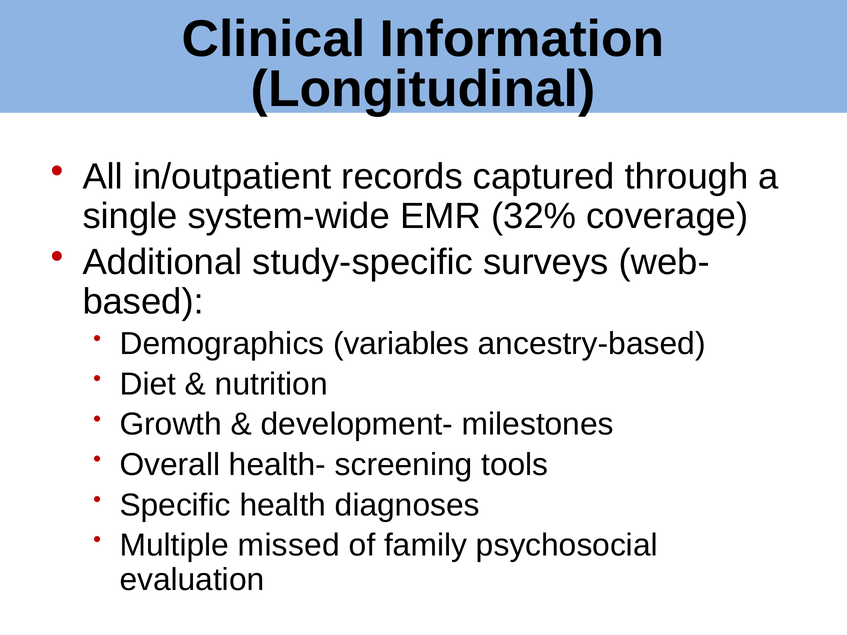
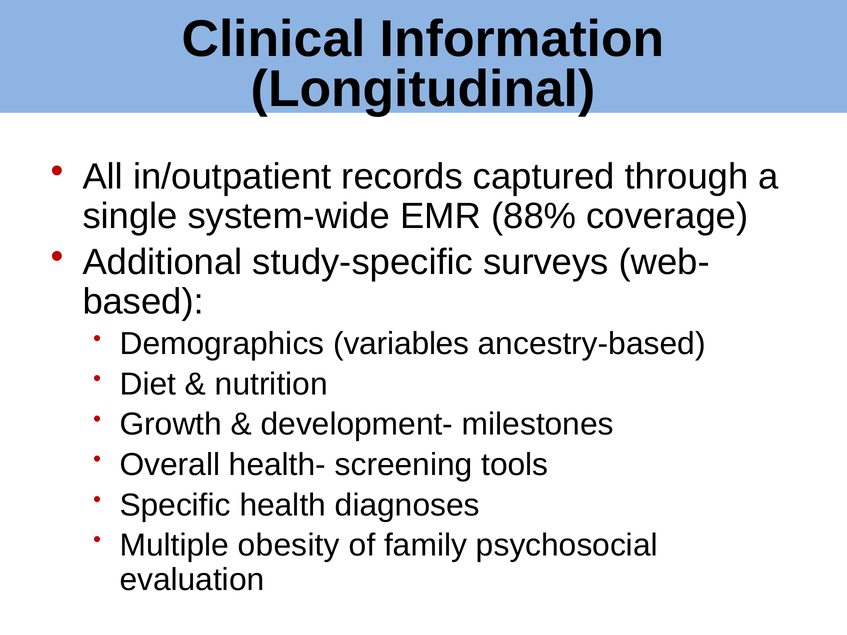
32%: 32% -> 88%
missed: missed -> obesity
